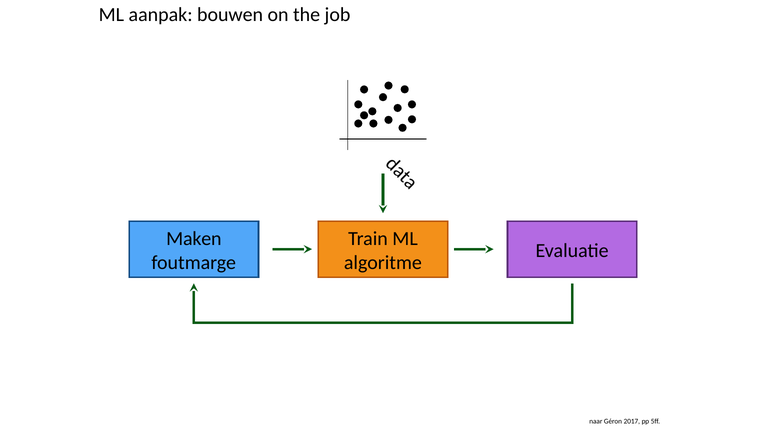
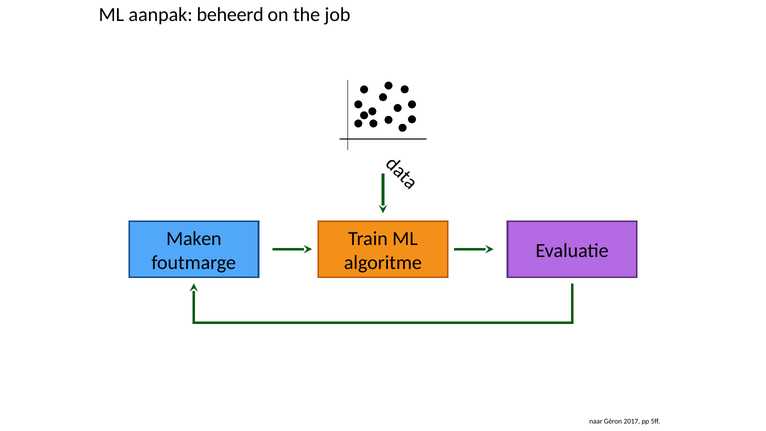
bouwen: bouwen -> beheerd
